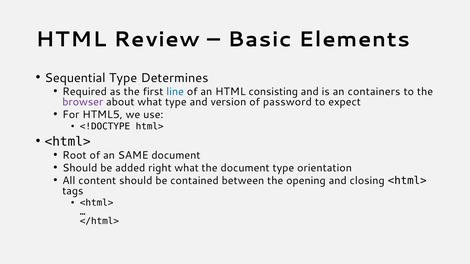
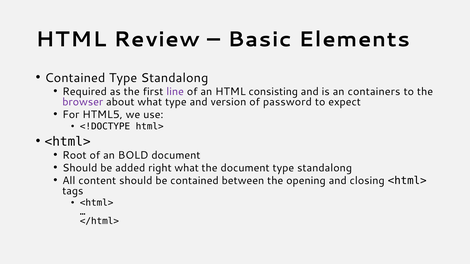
Sequential at (75, 78): Sequential -> Contained
Determines at (175, 78): Determines -> Standalong
line colour: blue -> purple
SAME: SAME -> BOLD
document type orientation: orientation -> standalong
